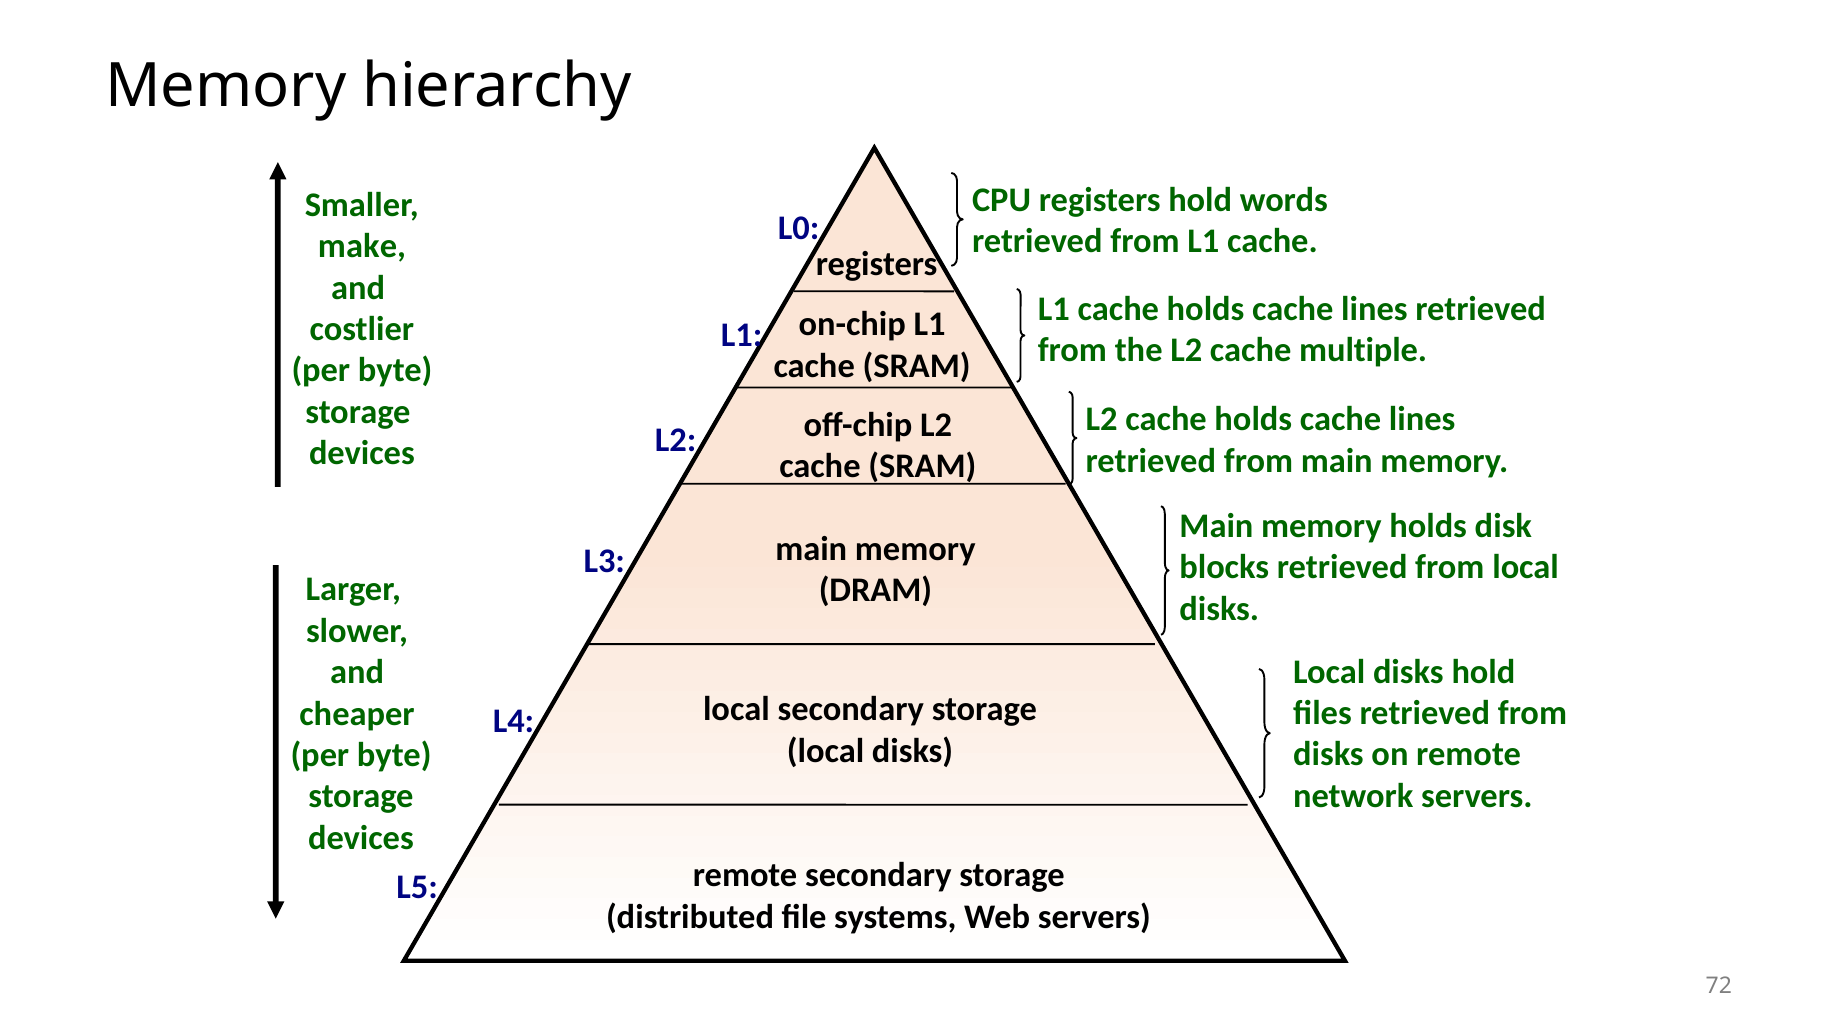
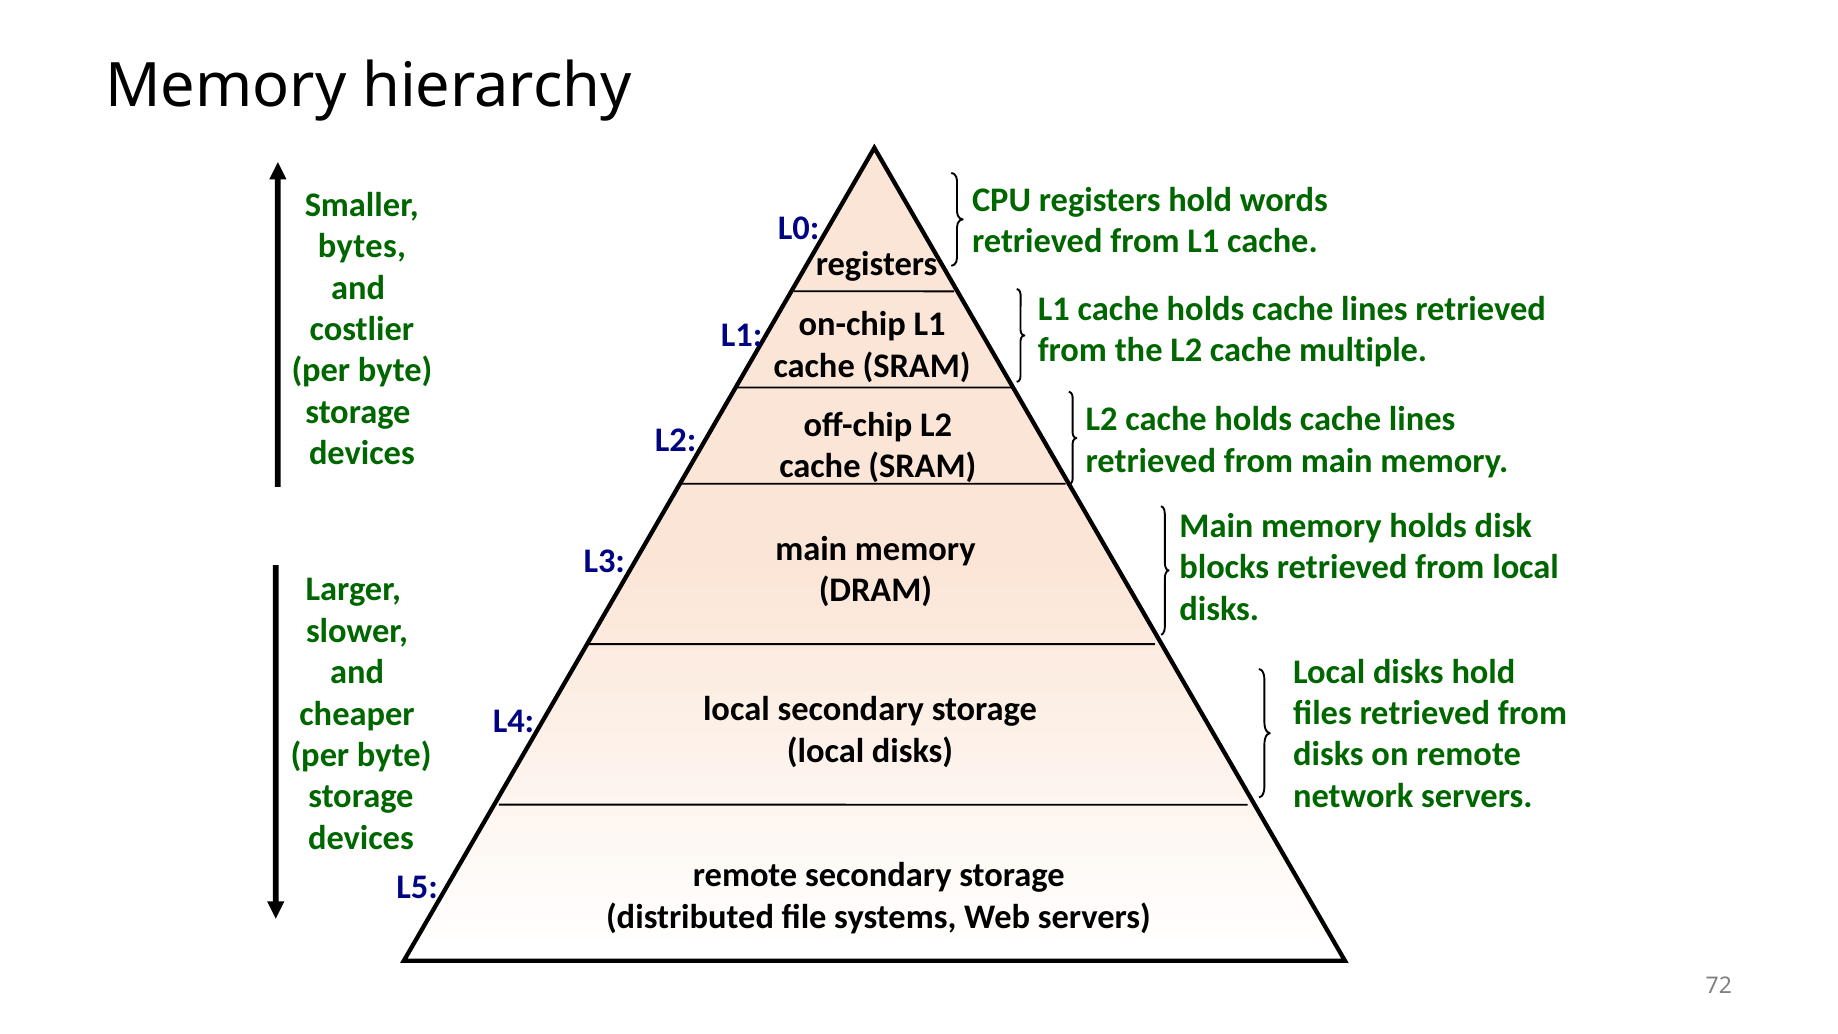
make: make -> bytes
